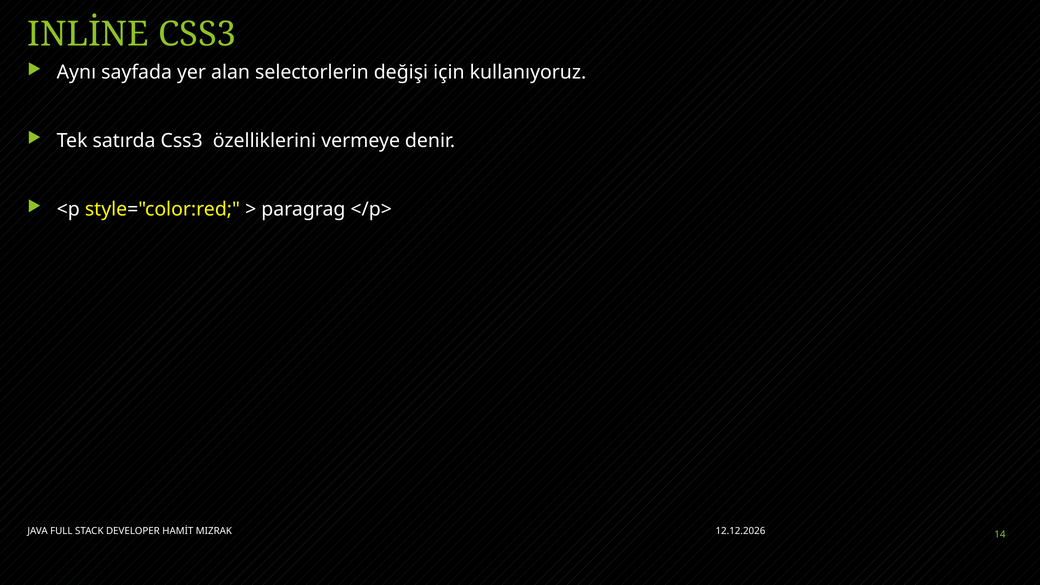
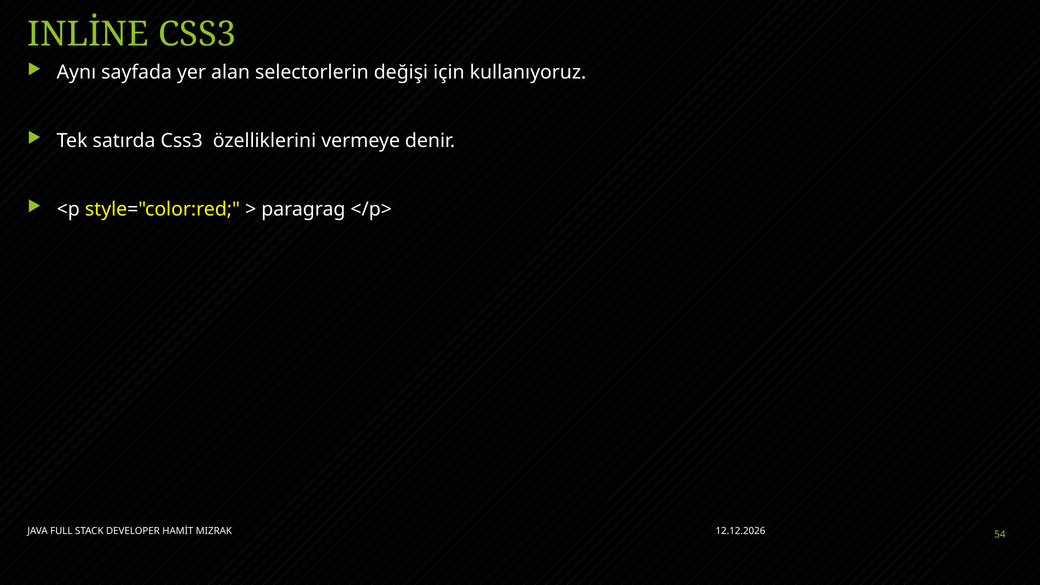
14: 14 -> 54
